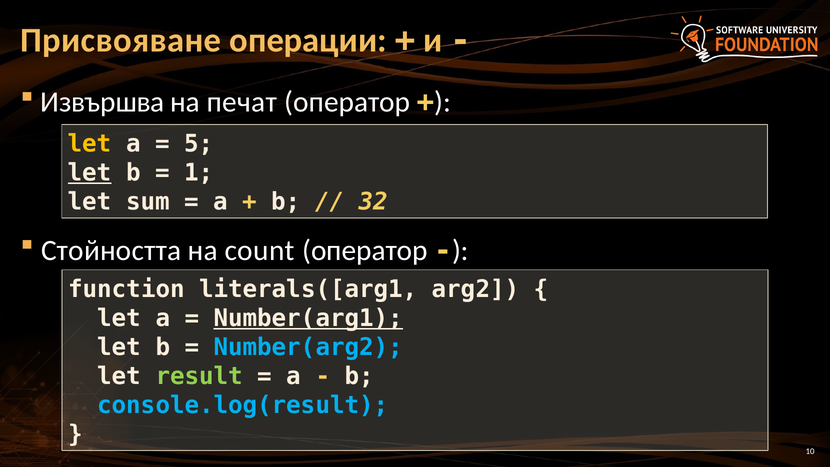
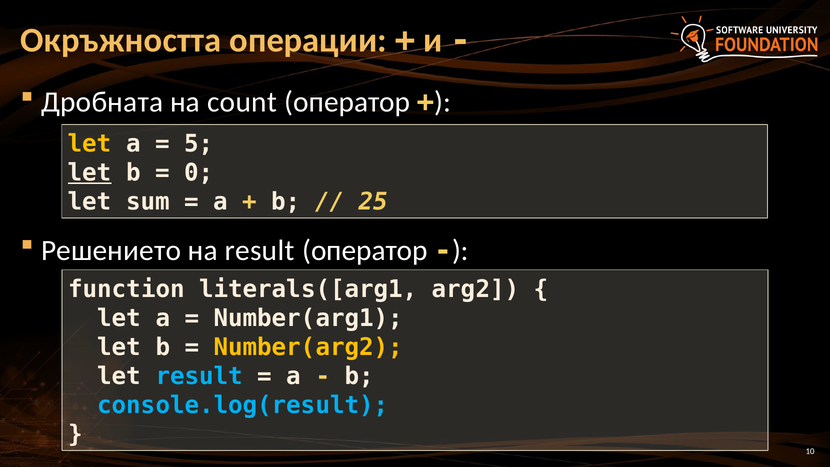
Присвояване: Присвояване -> Окръжността
Извършва: Извършва -> Дробната
печат: печат -> count
1: 1 -> 0
32: 32 -> 25
Стойността: Стойността -> Решението
на count: count -> result
Number(arg1 underline: present -> none
Number(arg2 colour: light blue -> yellow
result at (199, 376) colour: light green -> light blue
